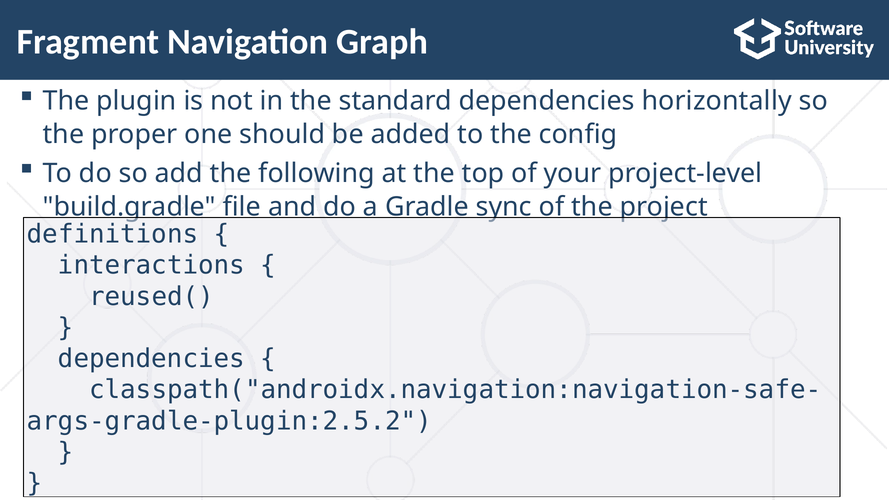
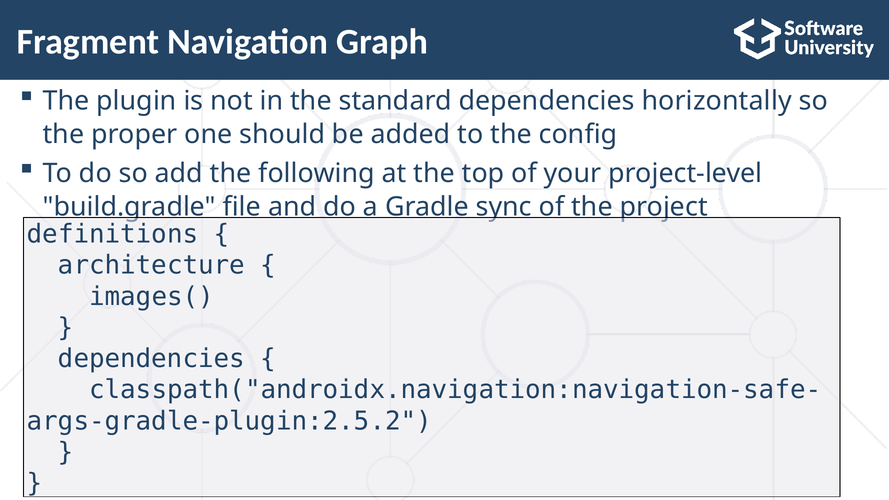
interactions: interactions -> architecture
reused(: reused( -> images(
